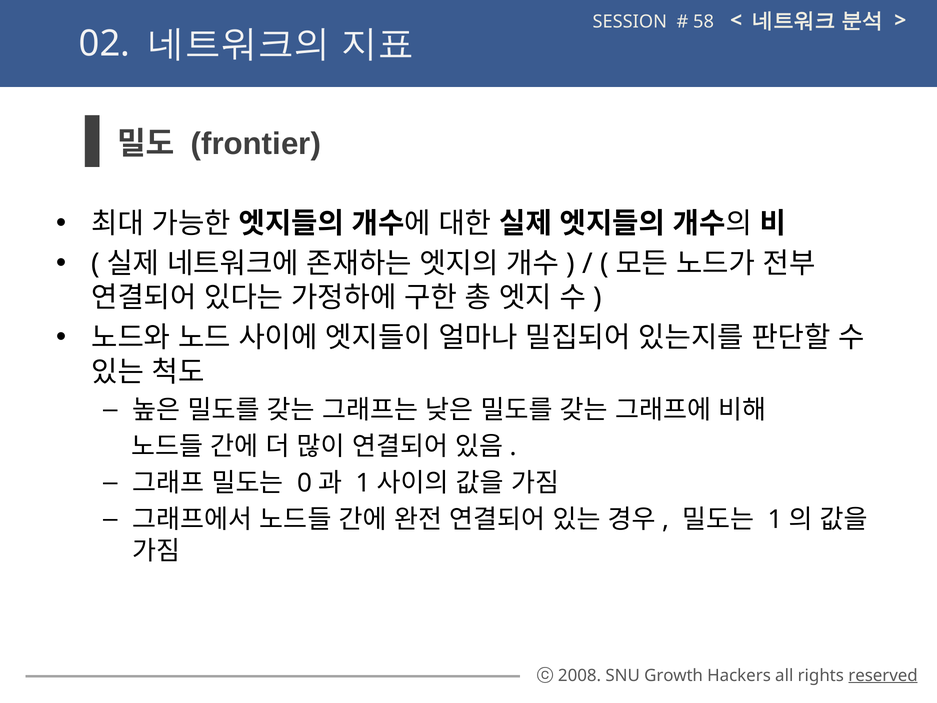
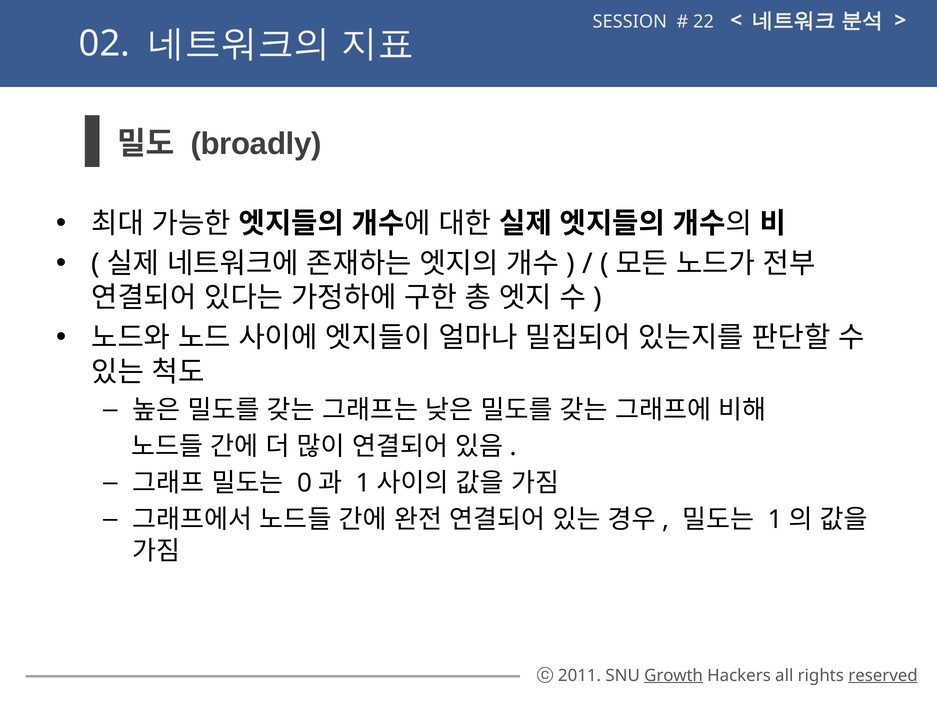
58: 58 -> 22
frontier: frontier -> broadly
2008: 2008 -> 2011
Growth underline: none -> present
